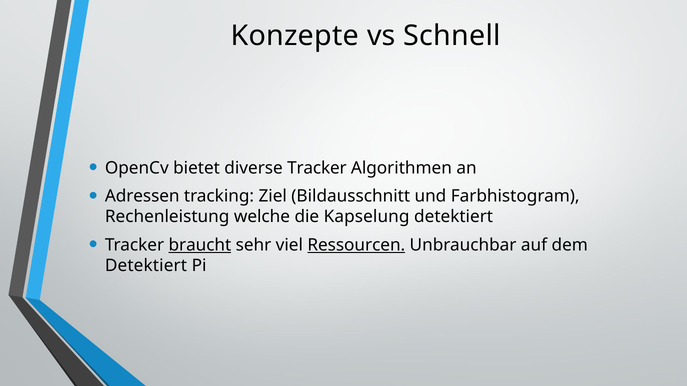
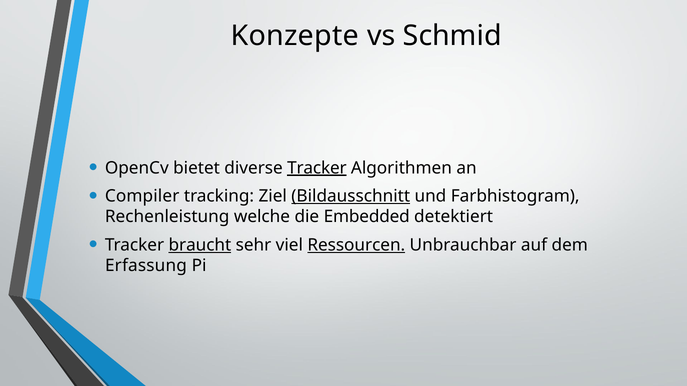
Schnell: Schnell -> Schmid
Tracker at (317, 168) underline: none -> present
Adressen: Adressen -> Compiler
Bildausschnitt underline: none -> present
Kapselung: Kapselung -> Embedded
Detektiert at (146, 266): Detektiert -> Erfassung
